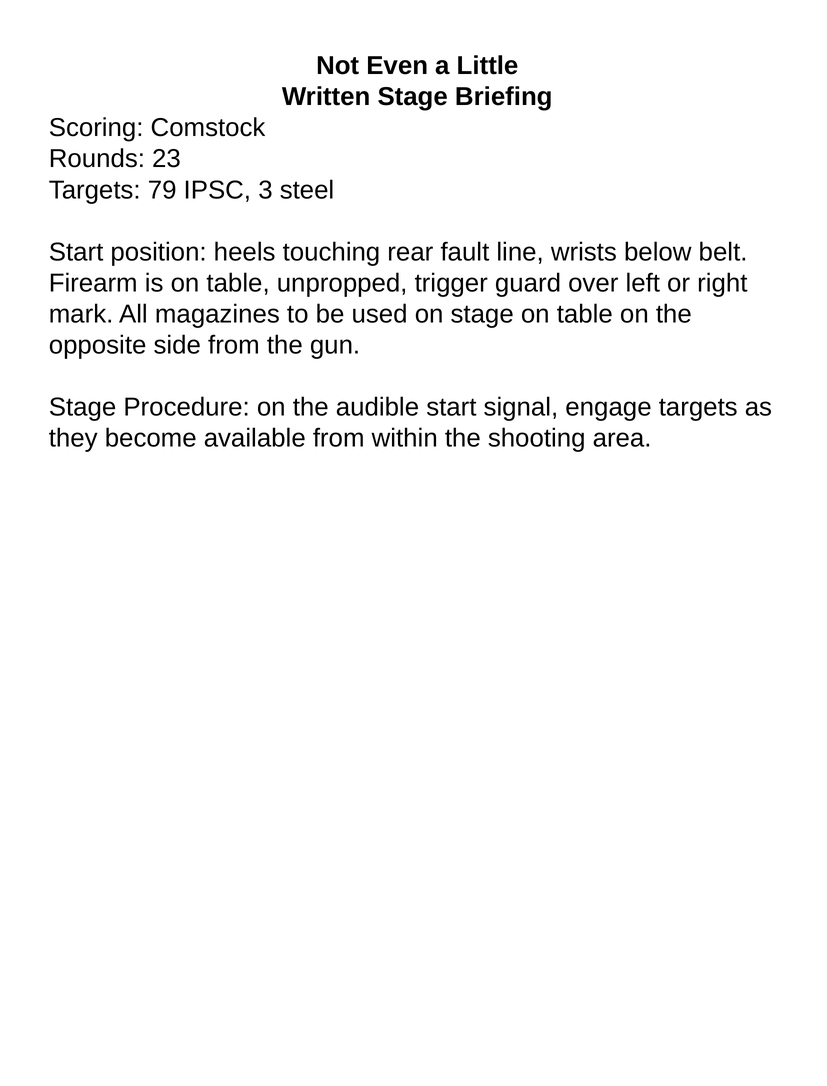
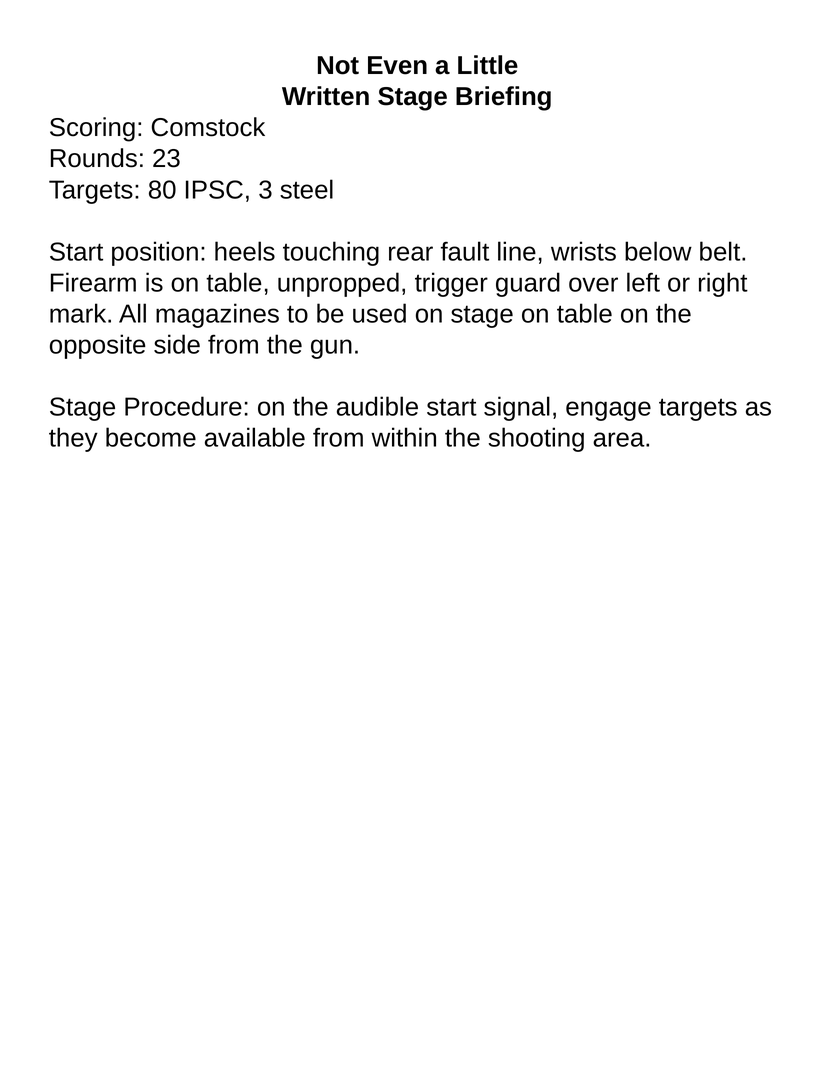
79: 79 -> 80
